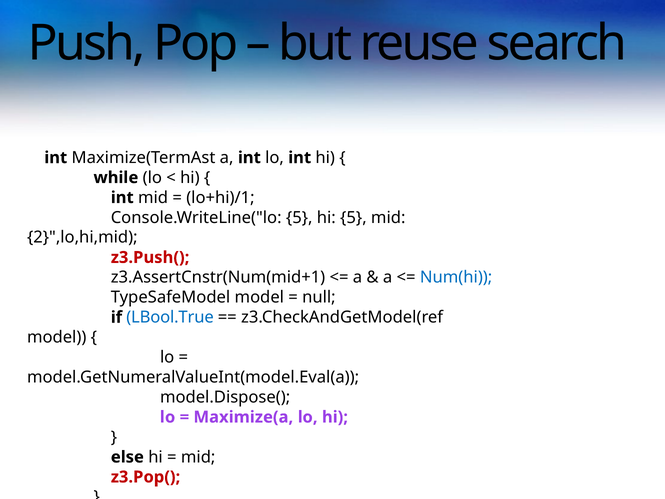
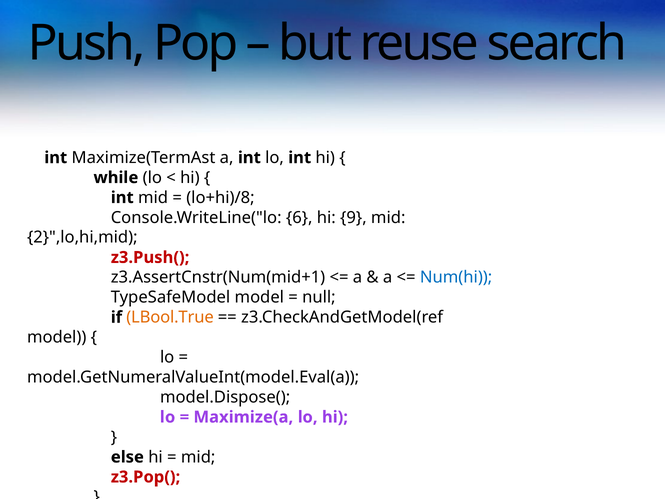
lo+hi)/1: lo+hi)/1 -> lo+hi)/8
Console.WriteLine("lo 5: 5 -> 6
hi 5: 5 -> 9
LBool.True colour: blue -> orange
